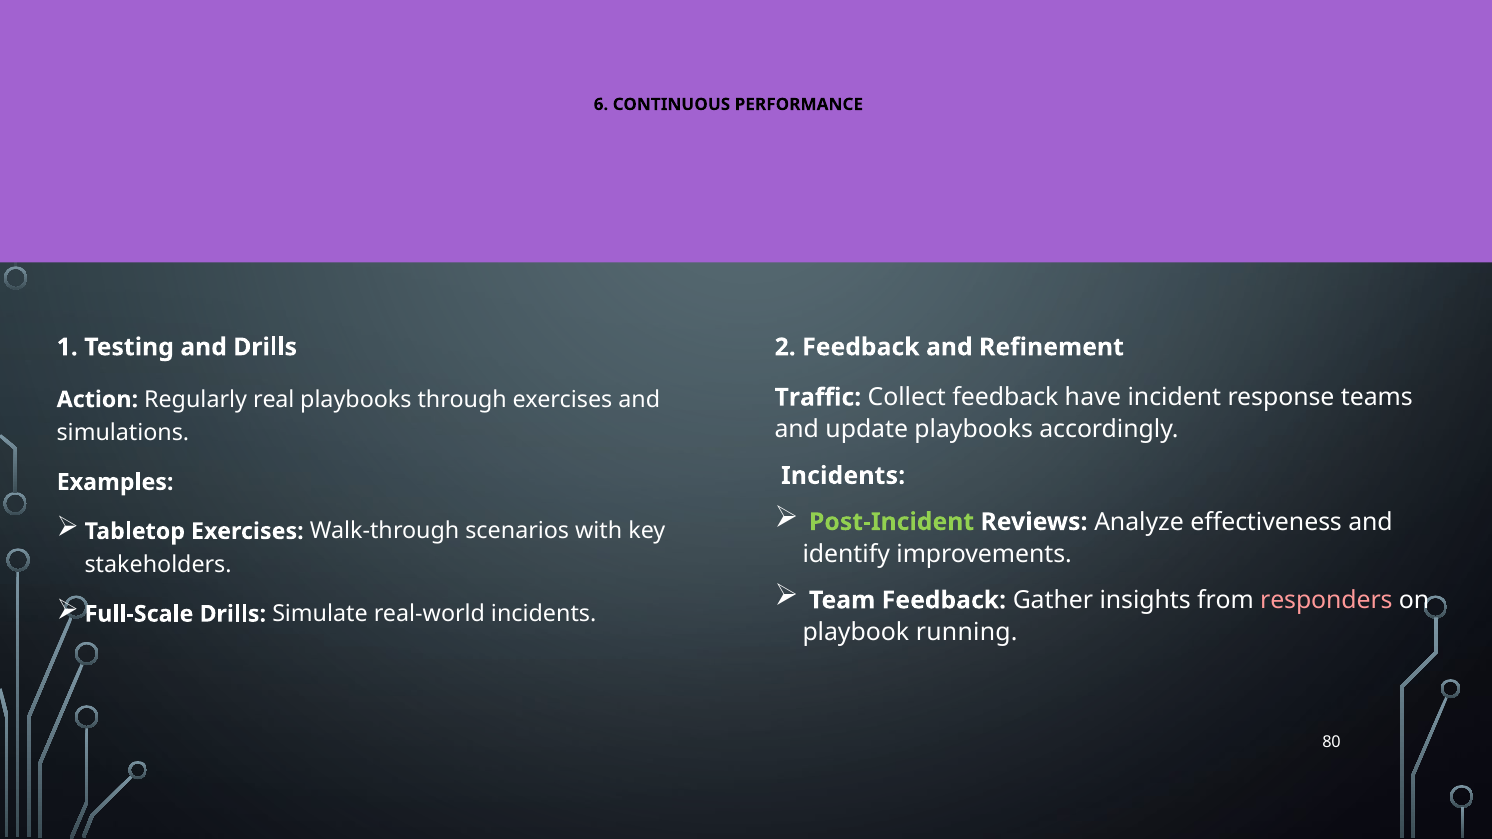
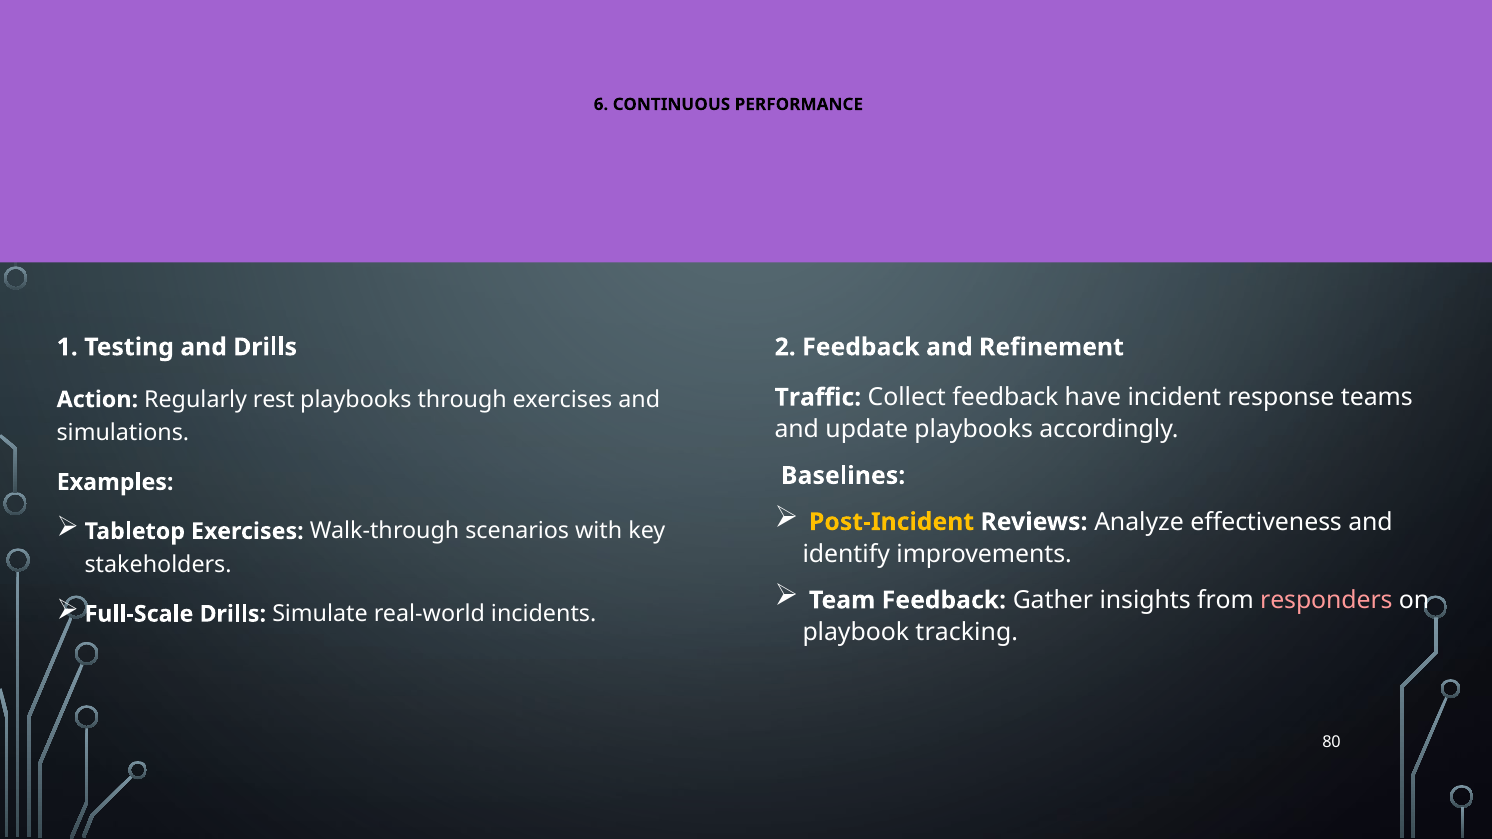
real: real -> rest
Incidents at (843, 476): Incidents -> Baselines
Post-Incident colour: light green -> yellow
running: running -> tracking
